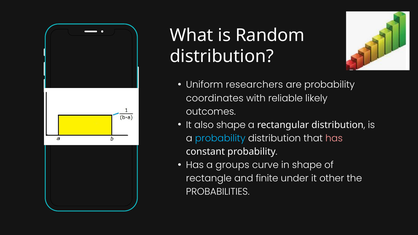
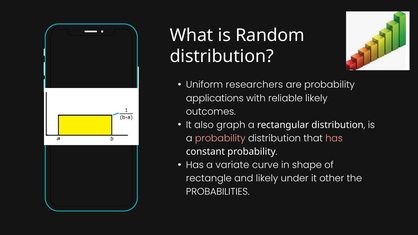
coordinates: coordinates -> applications
also shape: shape -> graph
probability at (220, 138) colour: light blue -> pink
groups: groups -> variate
and finite: finite -> likely
